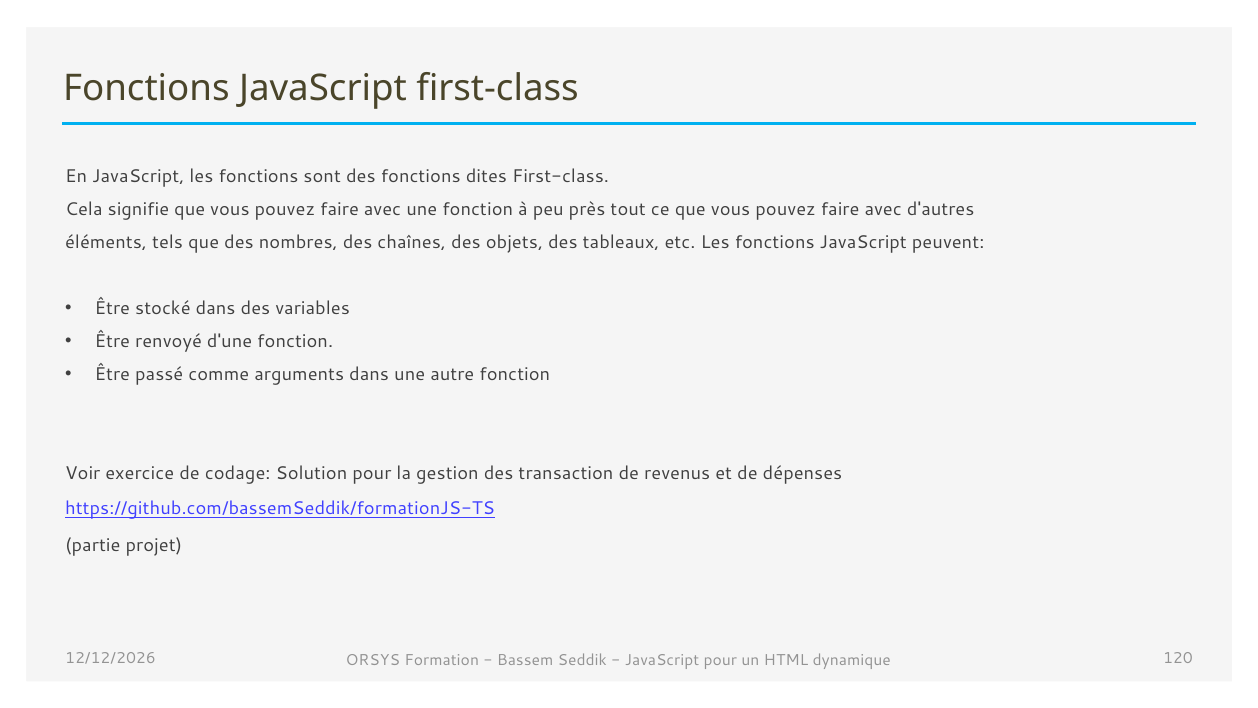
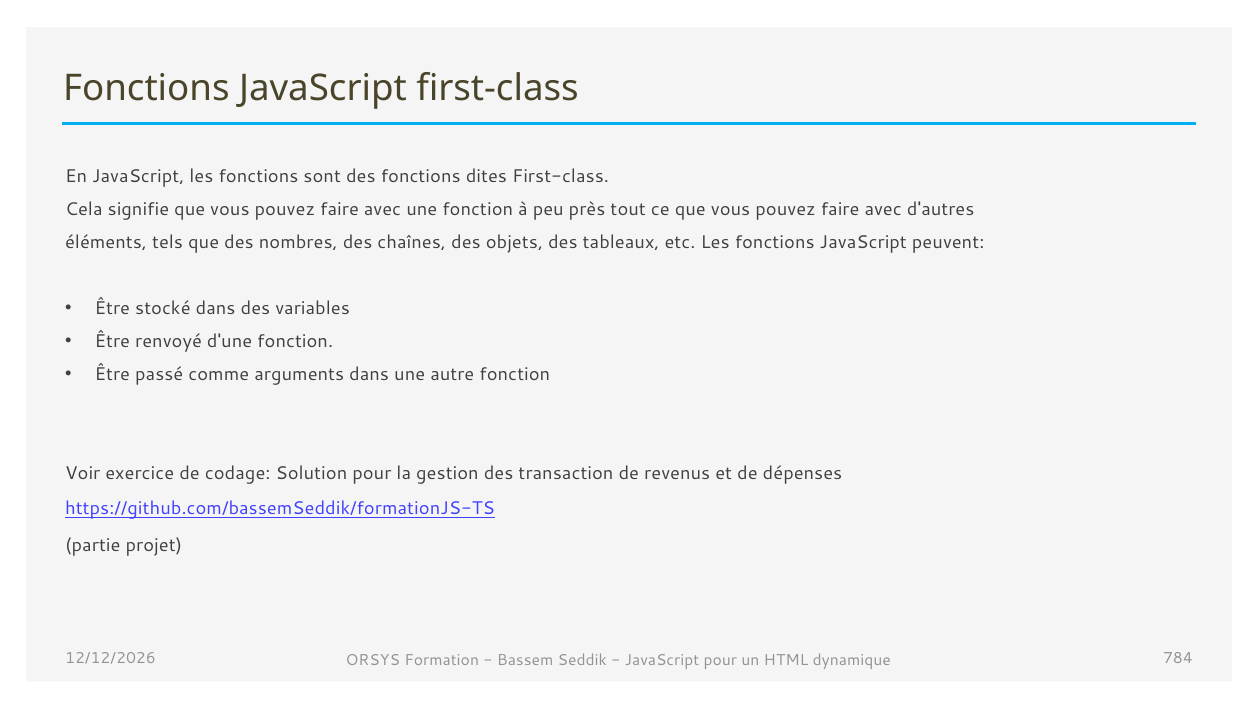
120: 120 -> 784
